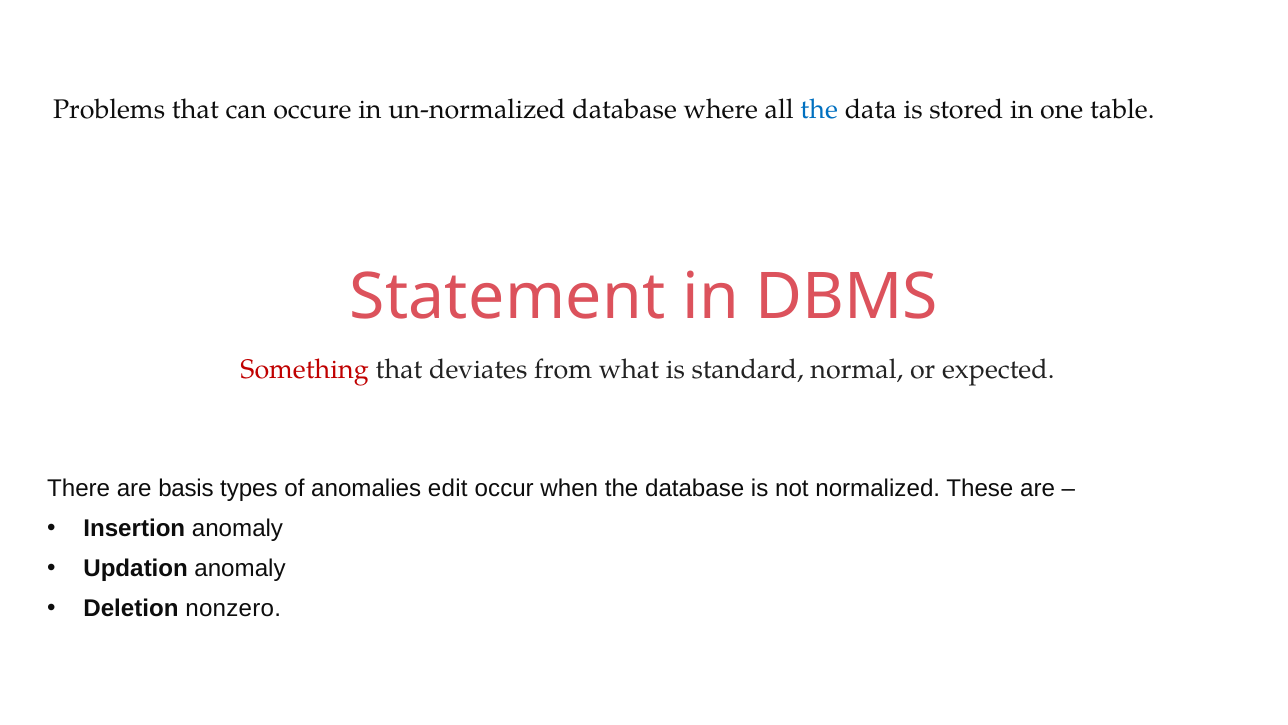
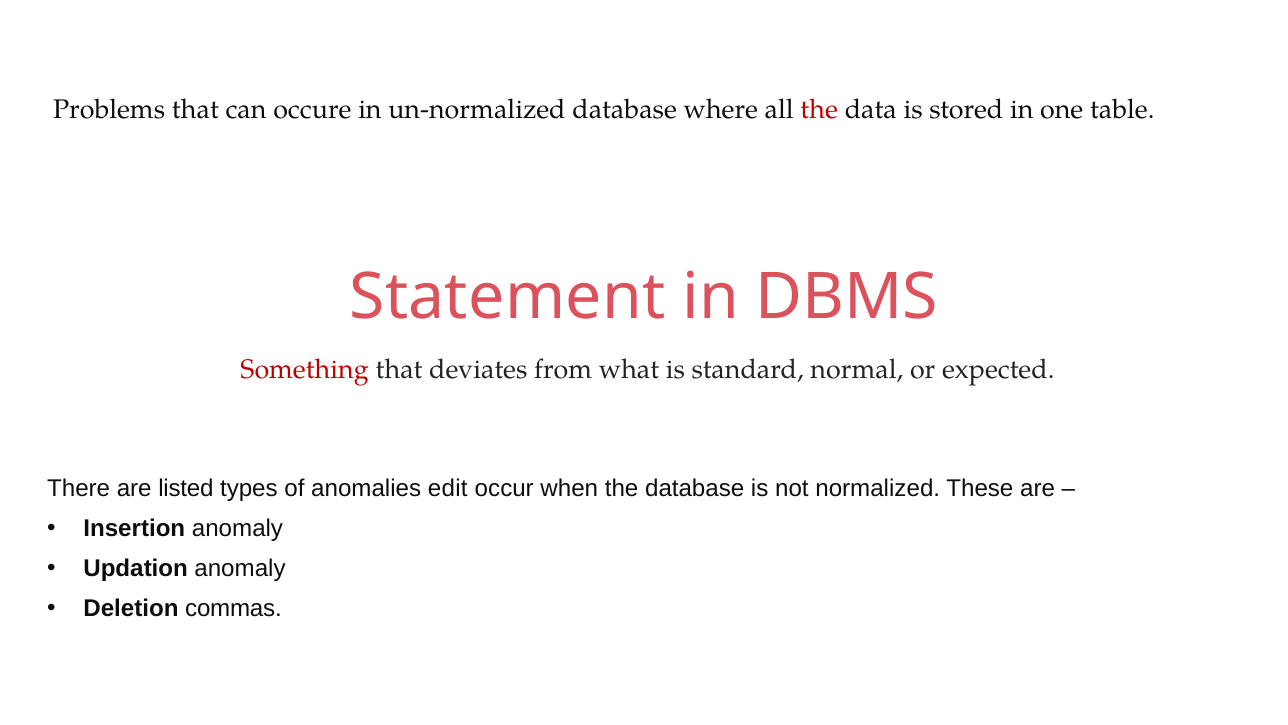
the at (819, 109) colour: blue -> red
basis: basis -> listed
nonzero: nonzero -> commas
